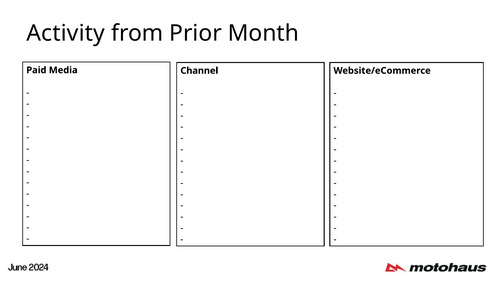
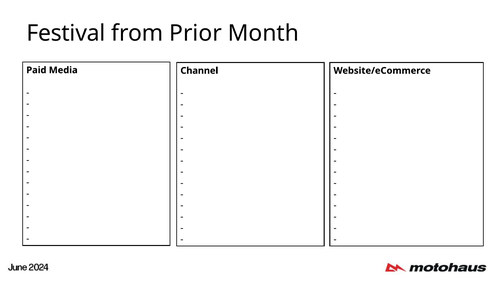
Activity: Activity -> Festival
